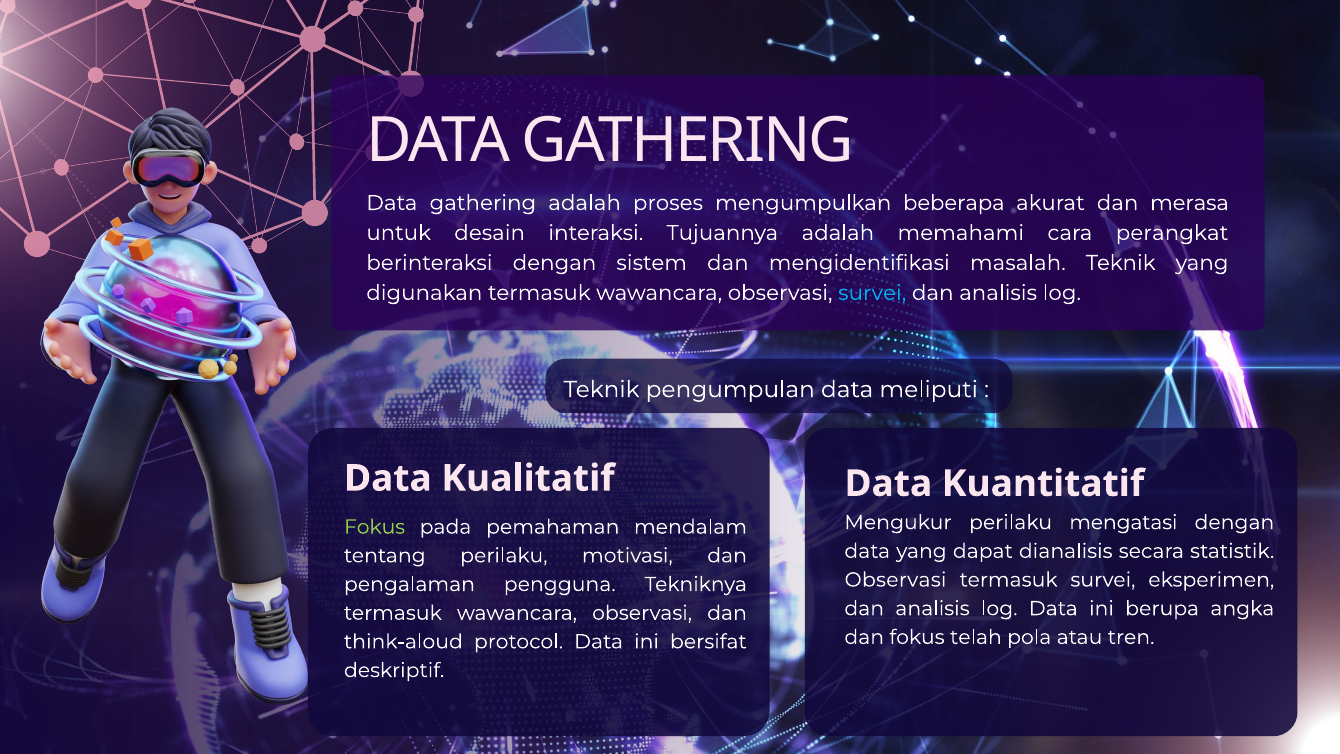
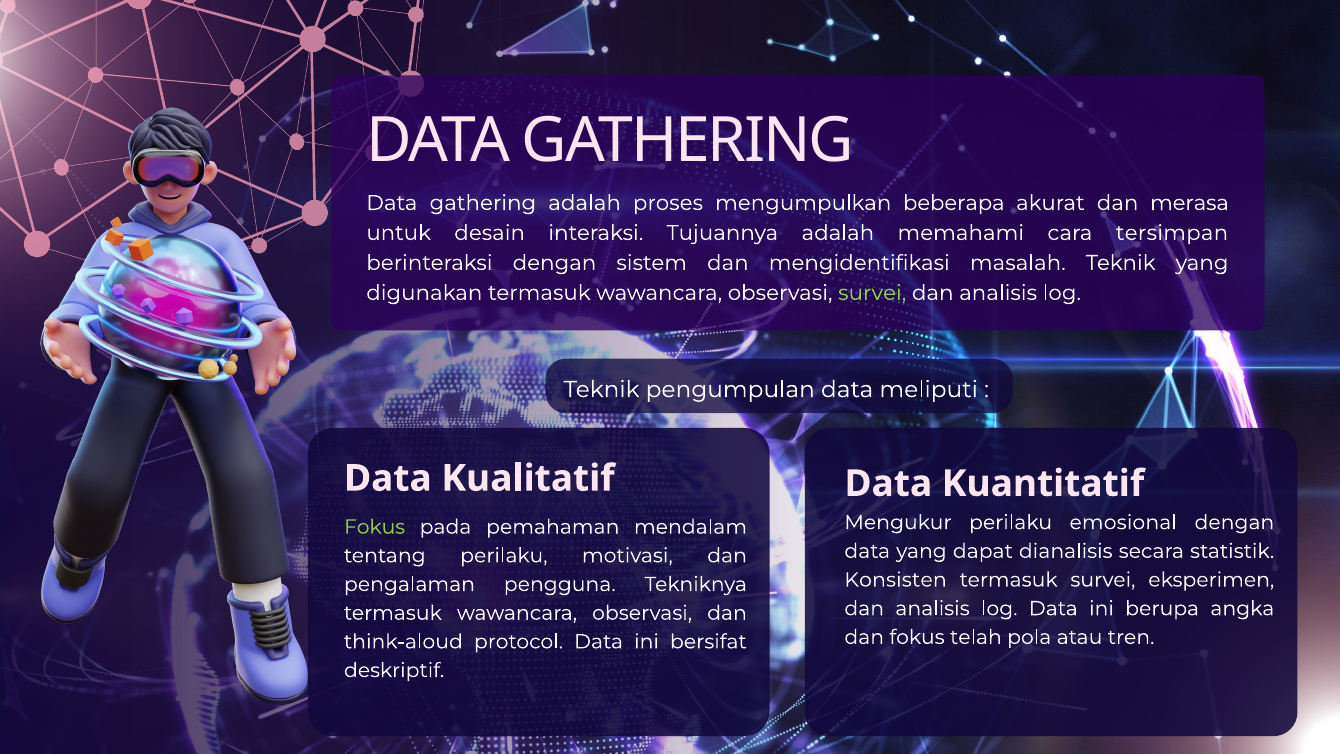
perangkat: perangkat -> tersimpan
survei at (872, 293) colour: light blue -> light green
mengatasi: mengatasi -> emosional
Observasi at (896, 580): Observasi -> Konsisten
